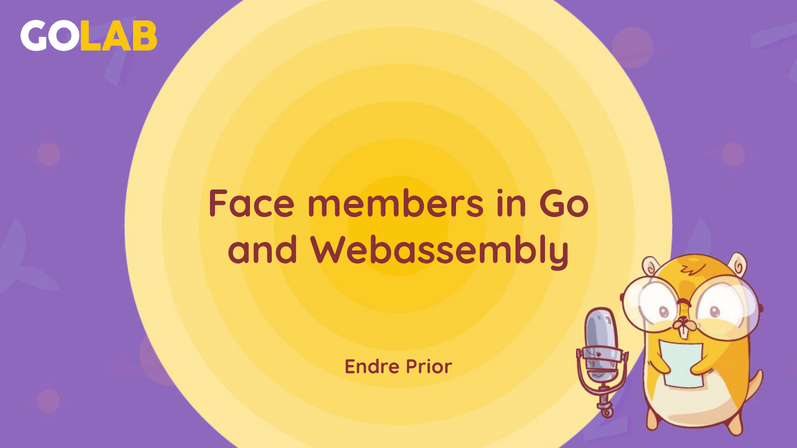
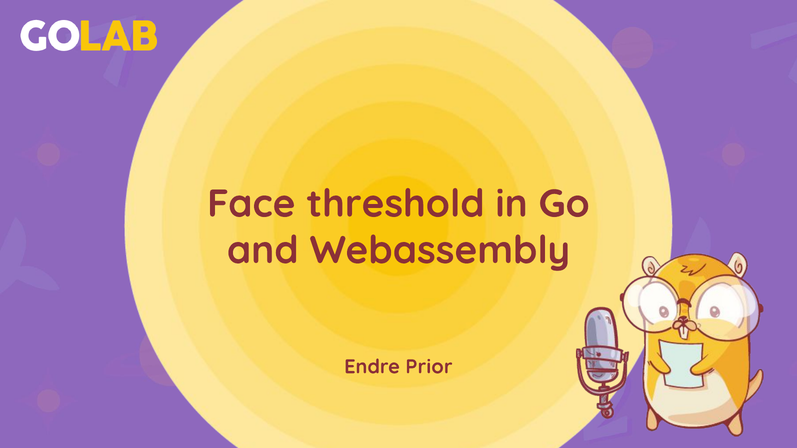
members: members -> threshold
